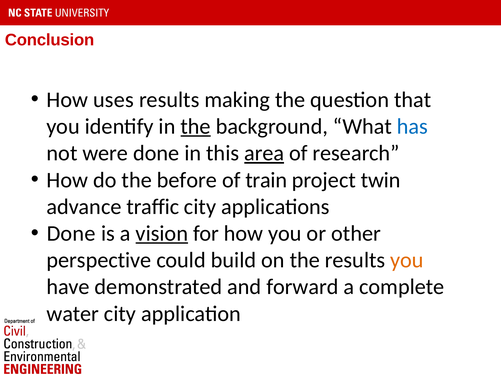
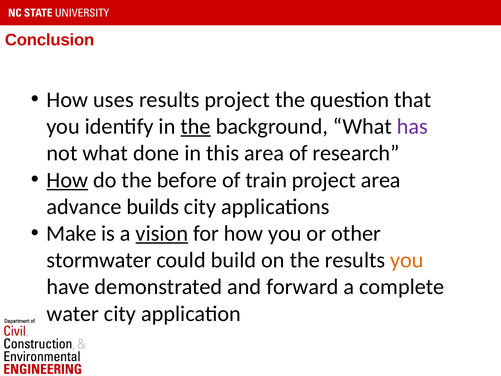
results making: making -> project
has colour: blue -> purple
not were: were -> what
area at (264, 153) underline: present -> none
How at (67, 180) underline: none -> present
project twin: twin -> area
traffic: traffic -> builds
Done at (71, 233): Done -> Make
perspective: perspective -> stormwater
